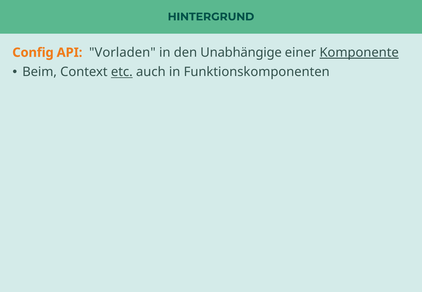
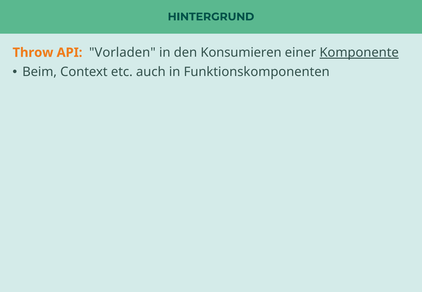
Config: Config -> Throw
Unabhängige: Unabhängige -> Konsumieren
etc underline: present -> none
